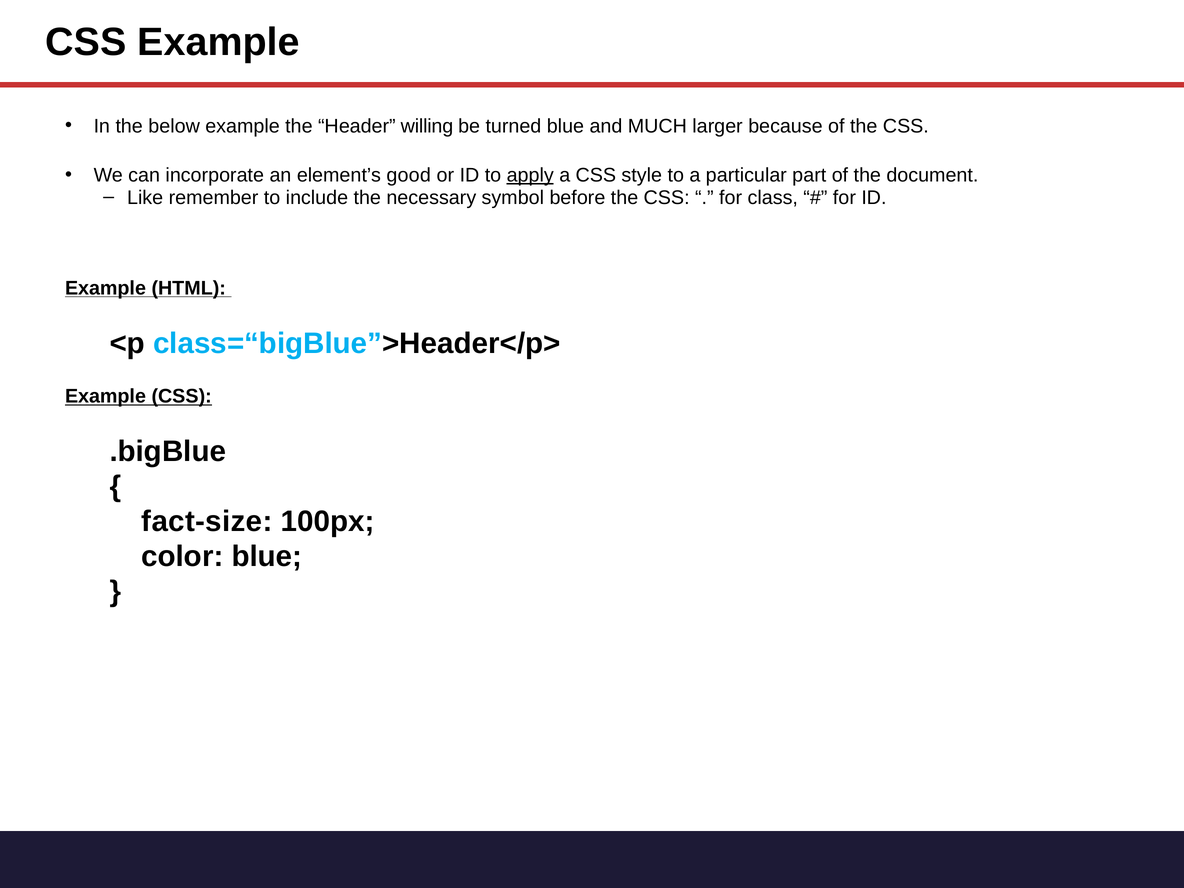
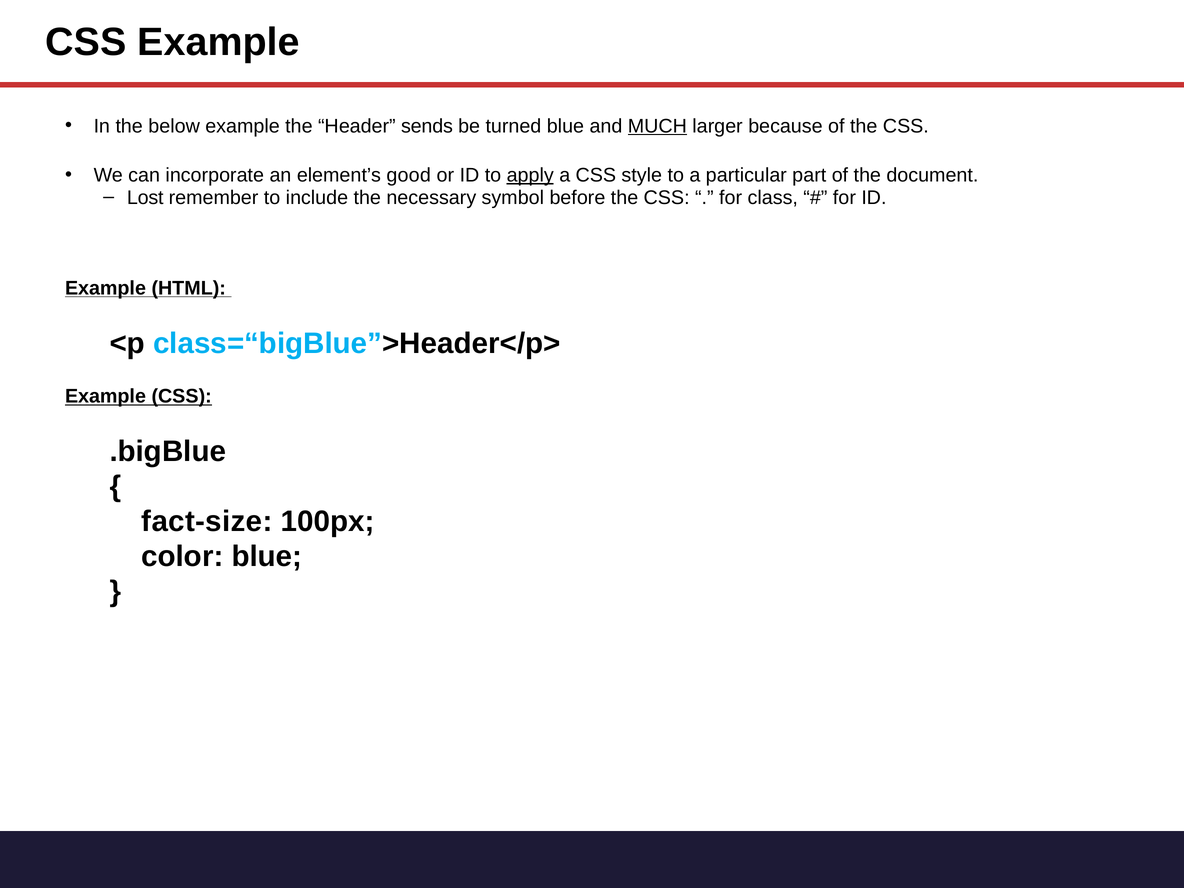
willing: willing -> sends
MUCH underline: none -> present
Like: Like -> Lost
